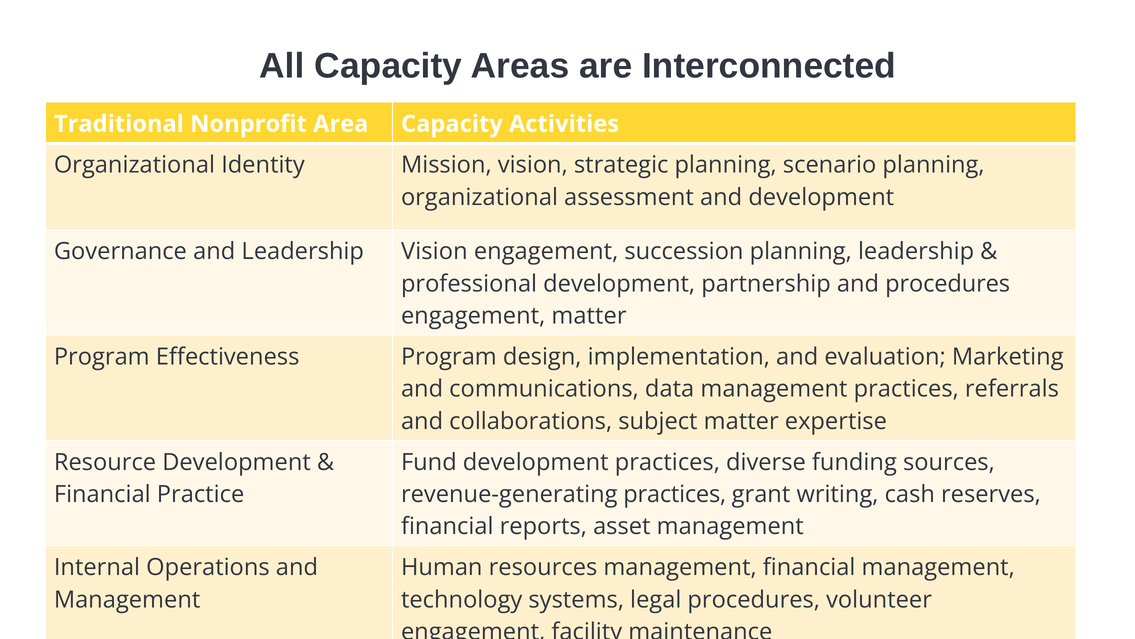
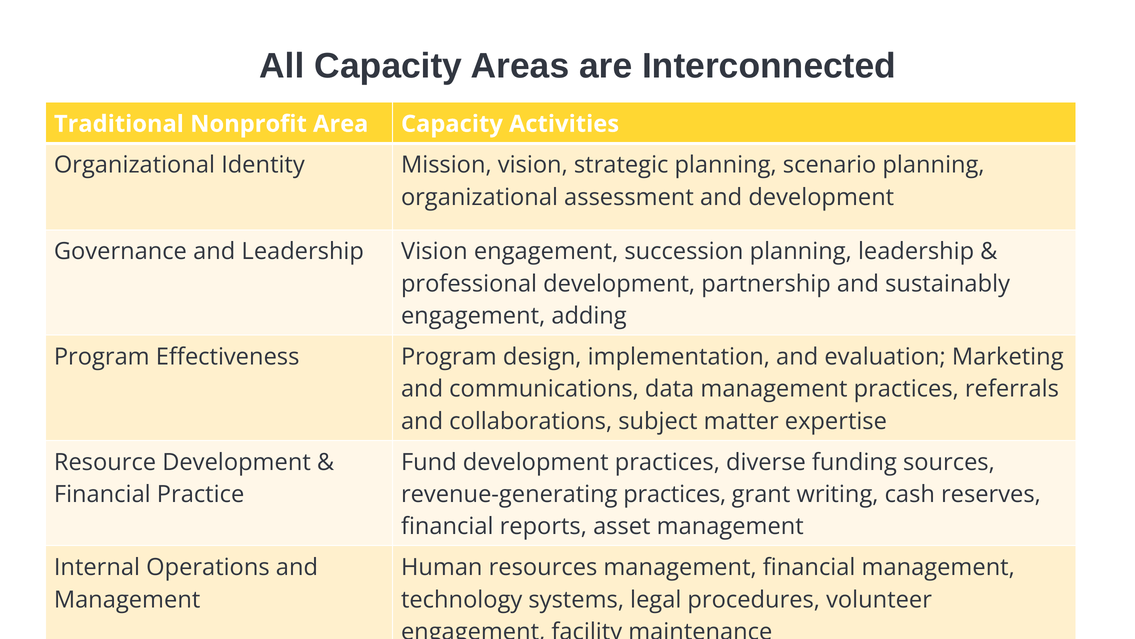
and procedures: procedures -> sustainably
engagement matter: matter -> adding
